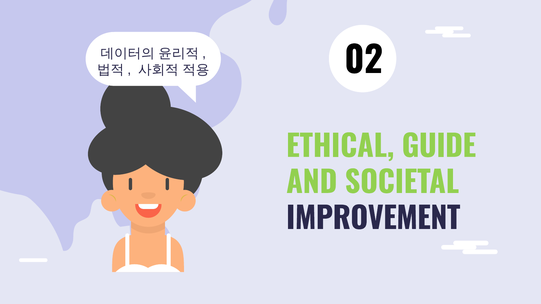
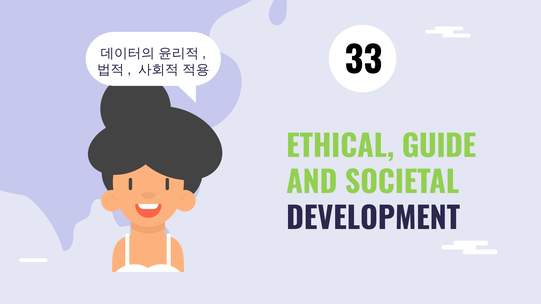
02: 02 -> 33
IMPROVEMENT: IMPROVEMENT -> DEVELOPMENT
